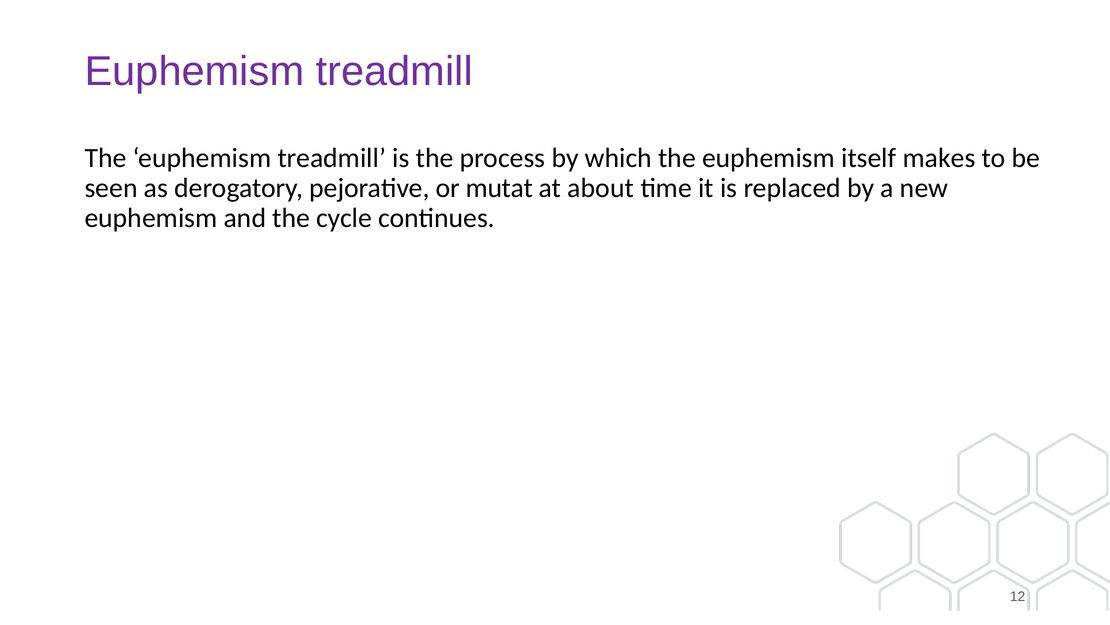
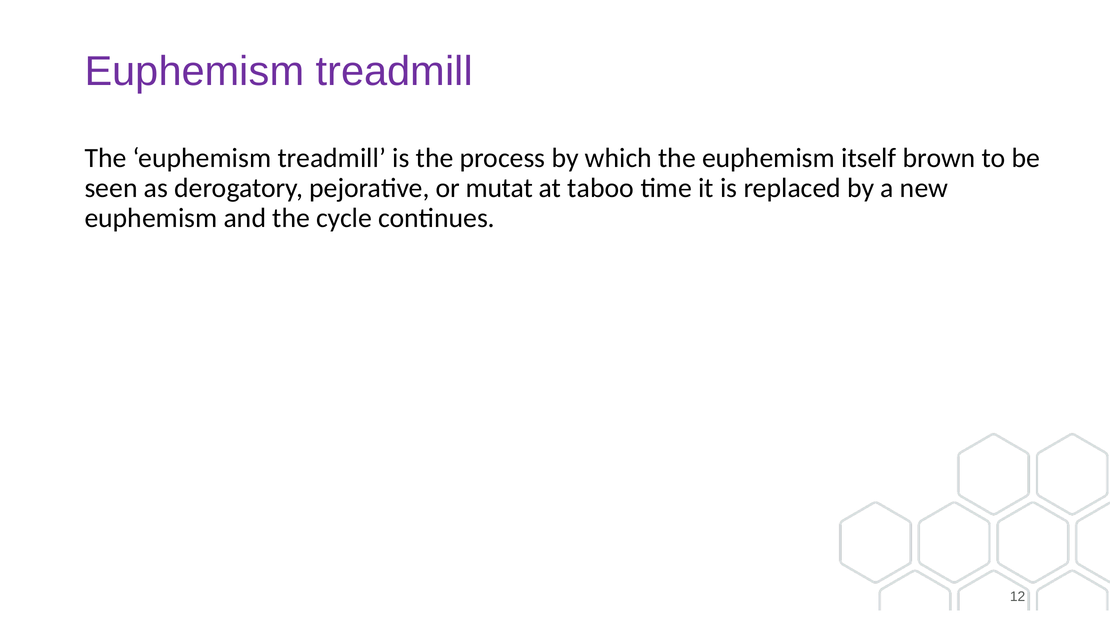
makes: makes -> brown
about: about -> taboo
